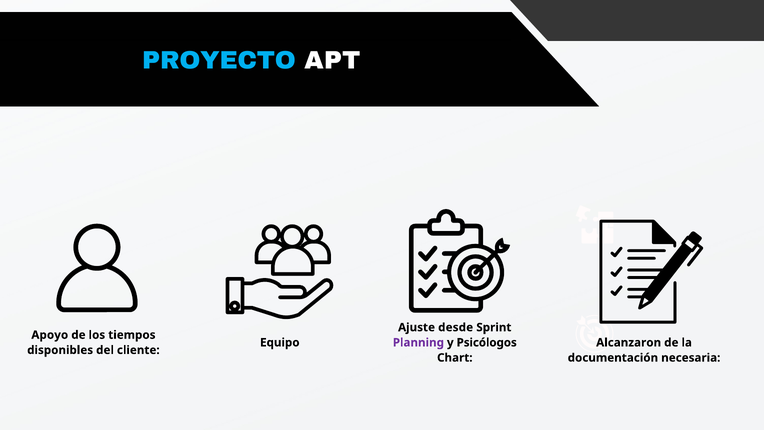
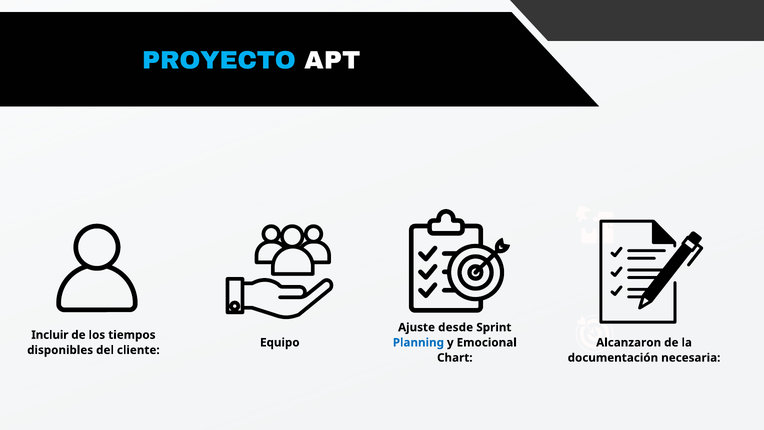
Apoyo: Apoyo -> Incluir
Planning colour: purple -> blue
Psicólogos: Psicólogos -> Emocional
